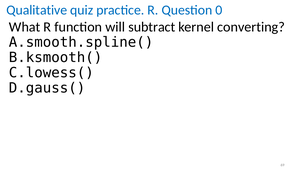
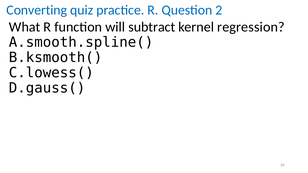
Qualitative: Qualitative -> Converting
0: 0 -> 2
converting: converting -> regression
